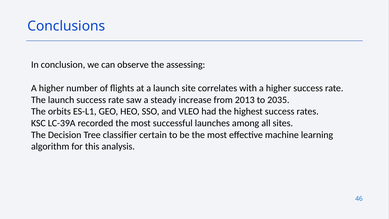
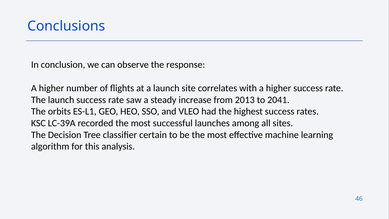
assessing: assessing -> response
2035: 2035 -> 2041
